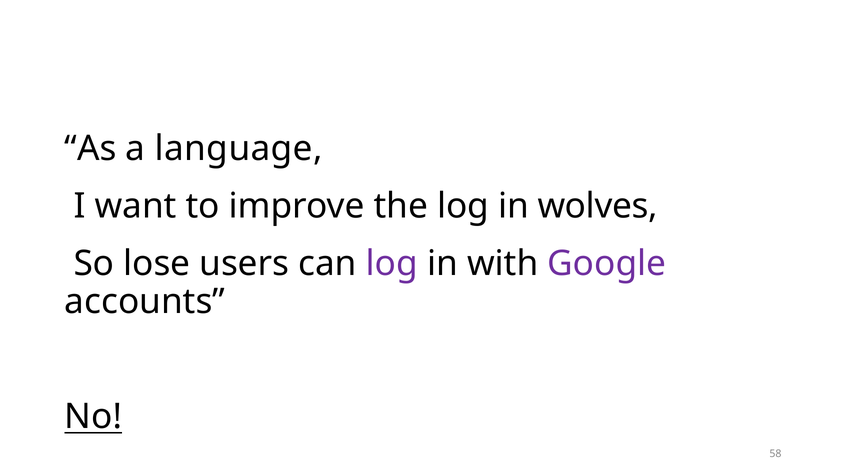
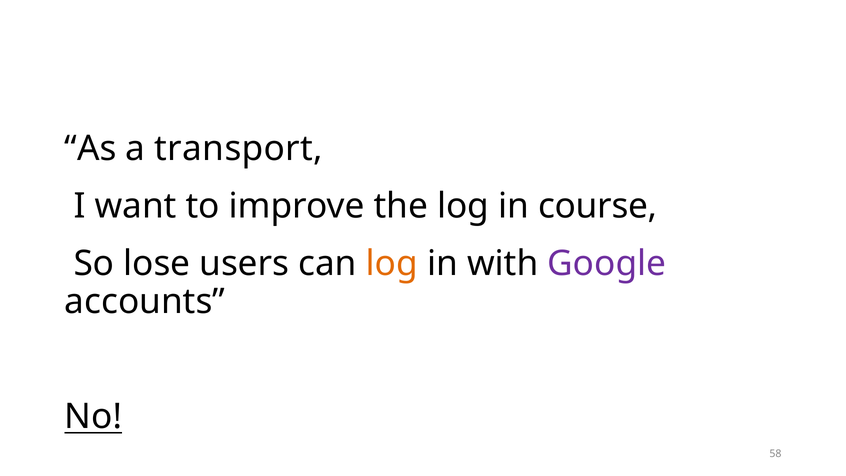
language: language -> transport
wolves: wolves -> course
log at (392, 264) colour: purple -> orange
